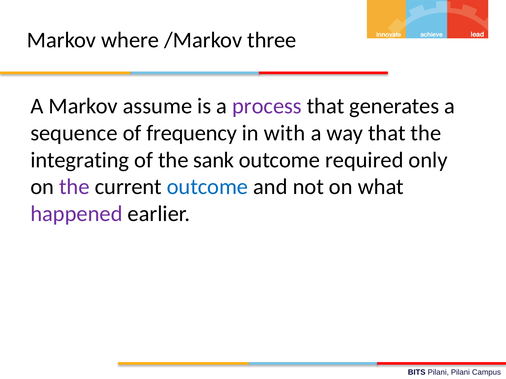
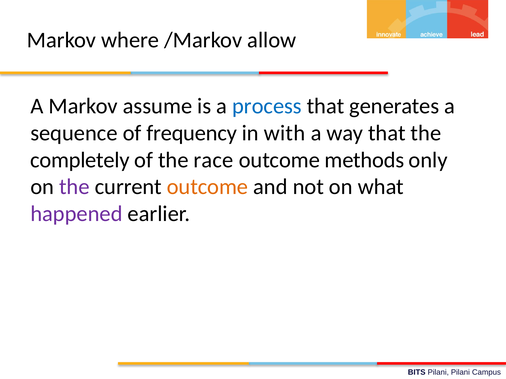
three: three -> allow
process colour: purple -> blue
integrating: integrating -> completely
sank: sank -> race
required: required -> methods
outcome at (207, 187) colour: blue -> orange
